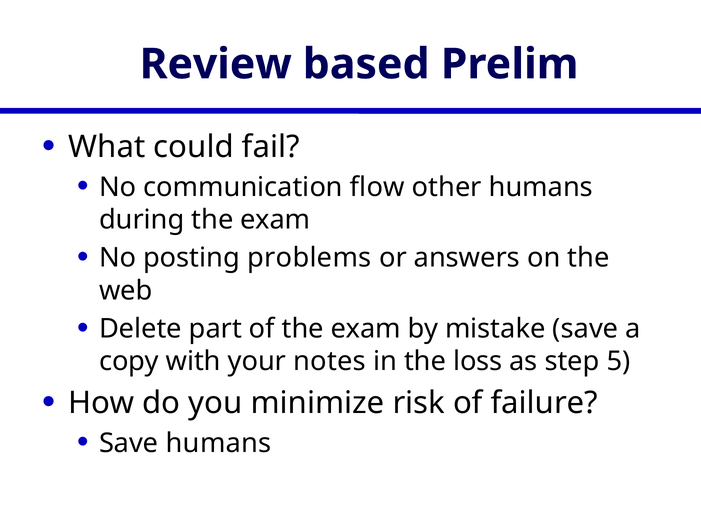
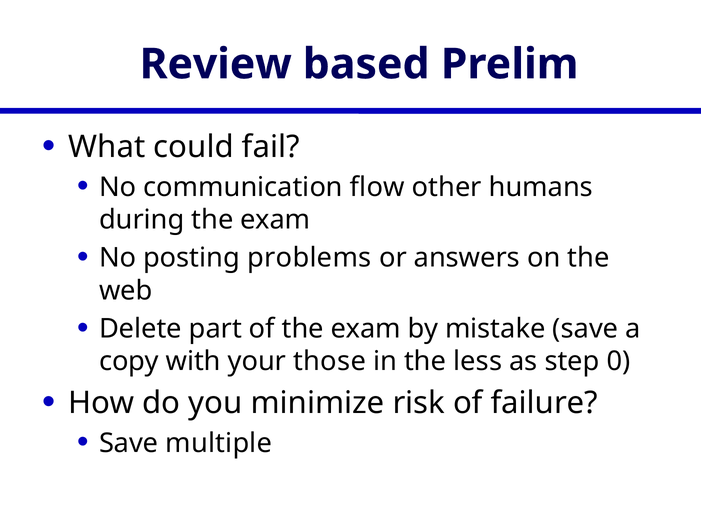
notes: notes -> those
loss: loss -> less
5: 5 -> 0
Save humans: humans -> multiple
